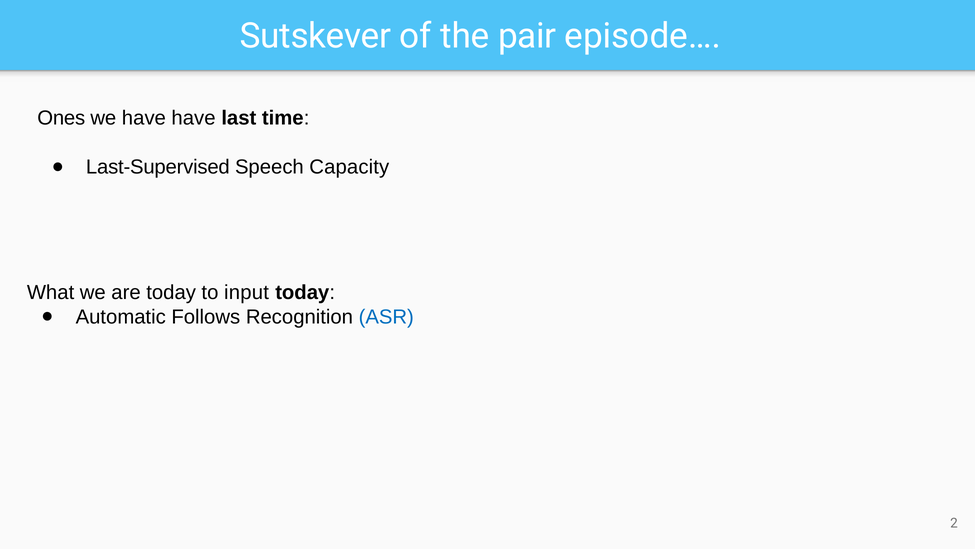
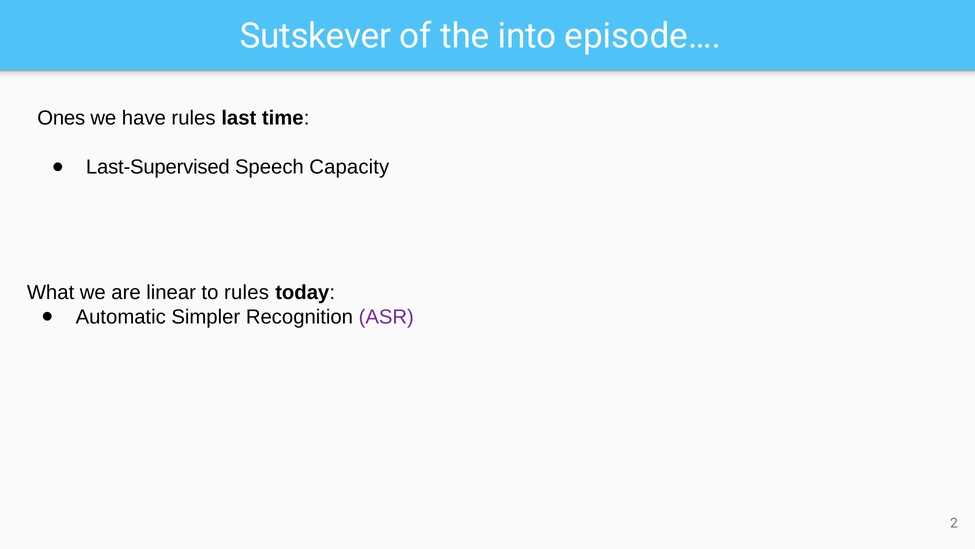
pair: pair -> into
have have: have -> rules
are today: today -> linear
to input: input -> rules
Follows: Follows -> Simpler
ASR colour: blue -> purple
